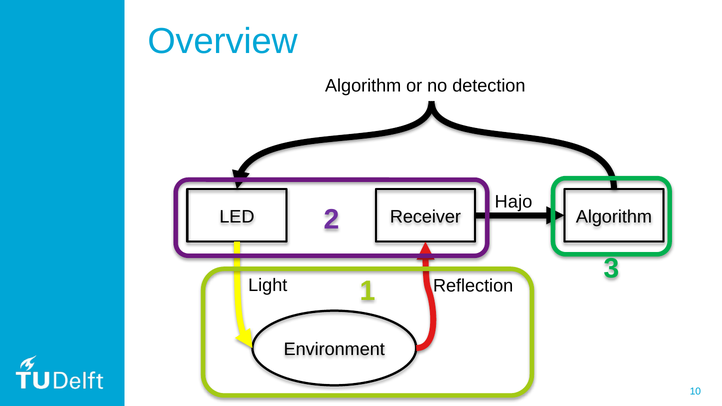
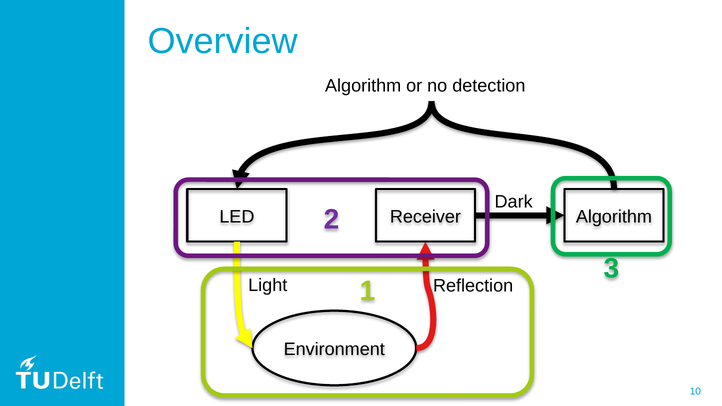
Hajo: Hajo -> Dark
